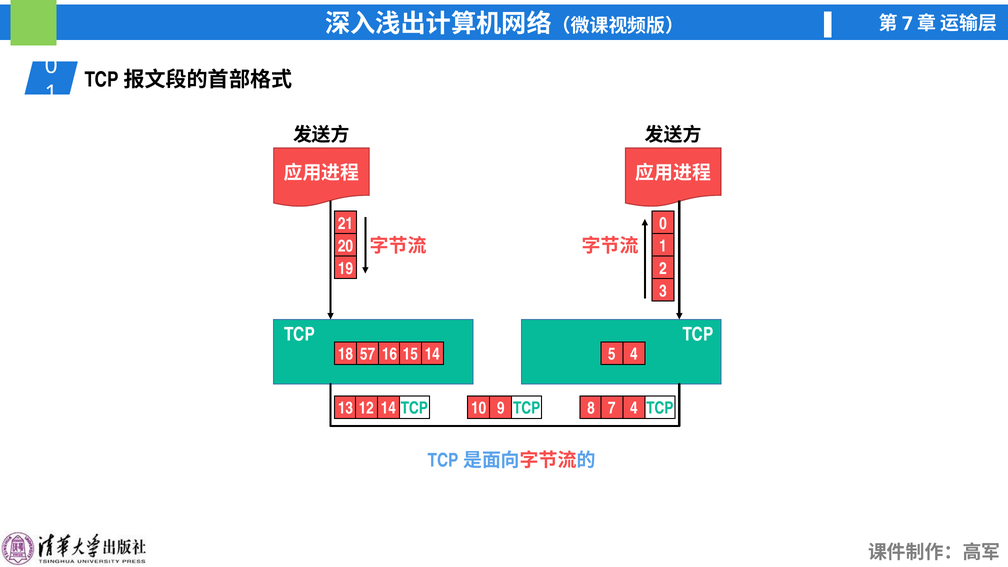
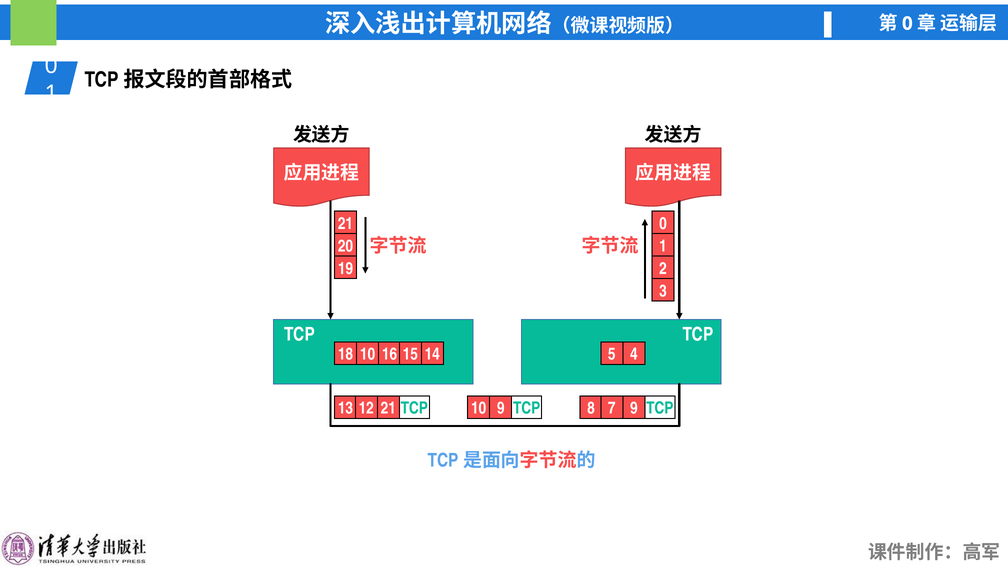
7 at (907, 24): 7 -> 0
18 57: 57 -> 10
12 14: 14 -> 21
7 4: 4 -> 9
